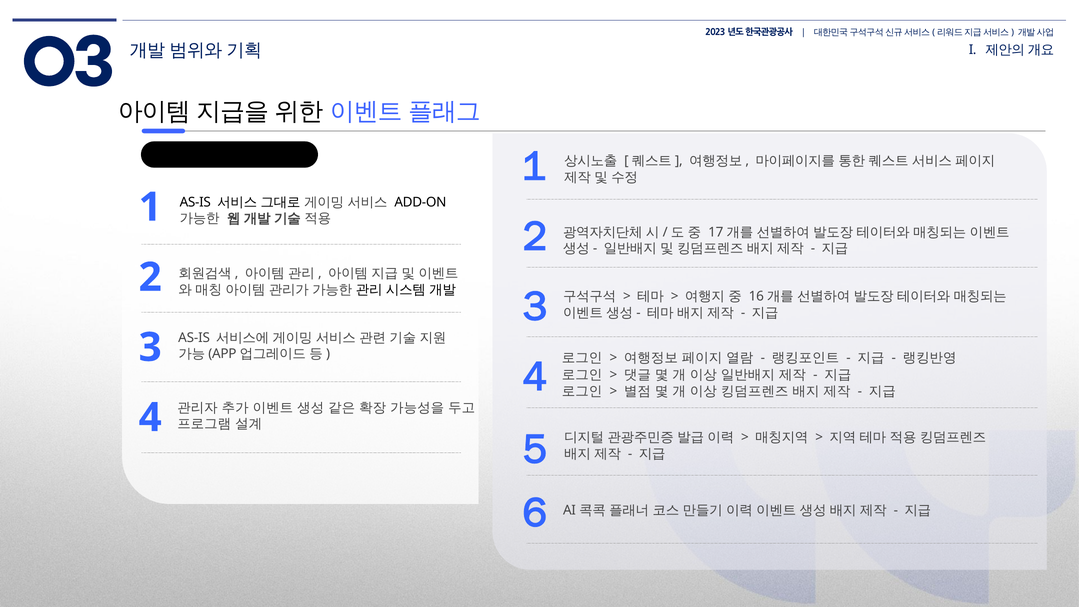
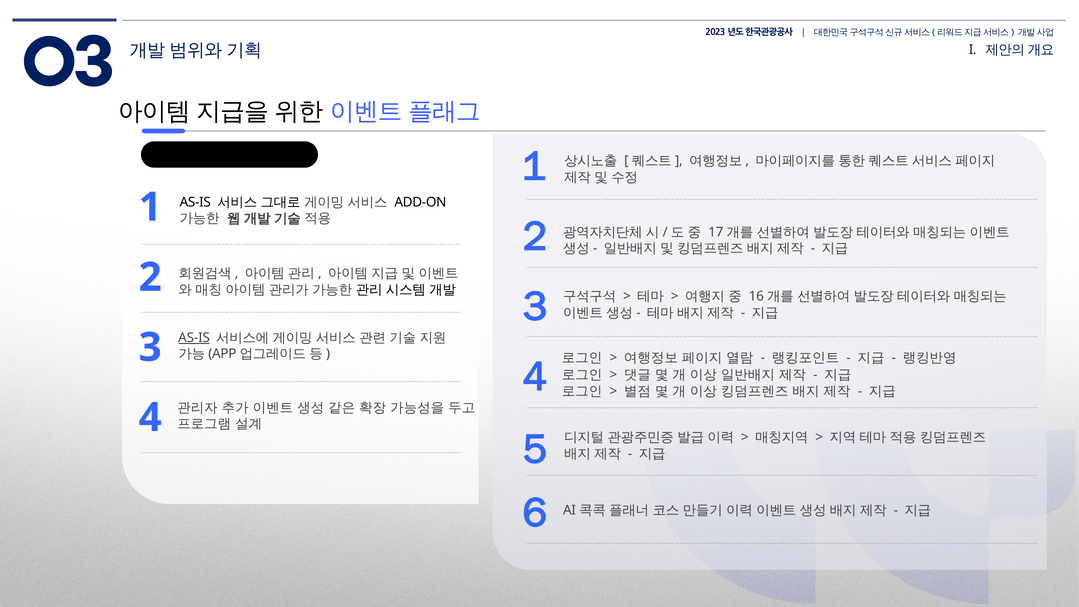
AS-IS at (194, 338) underline: none -> present
